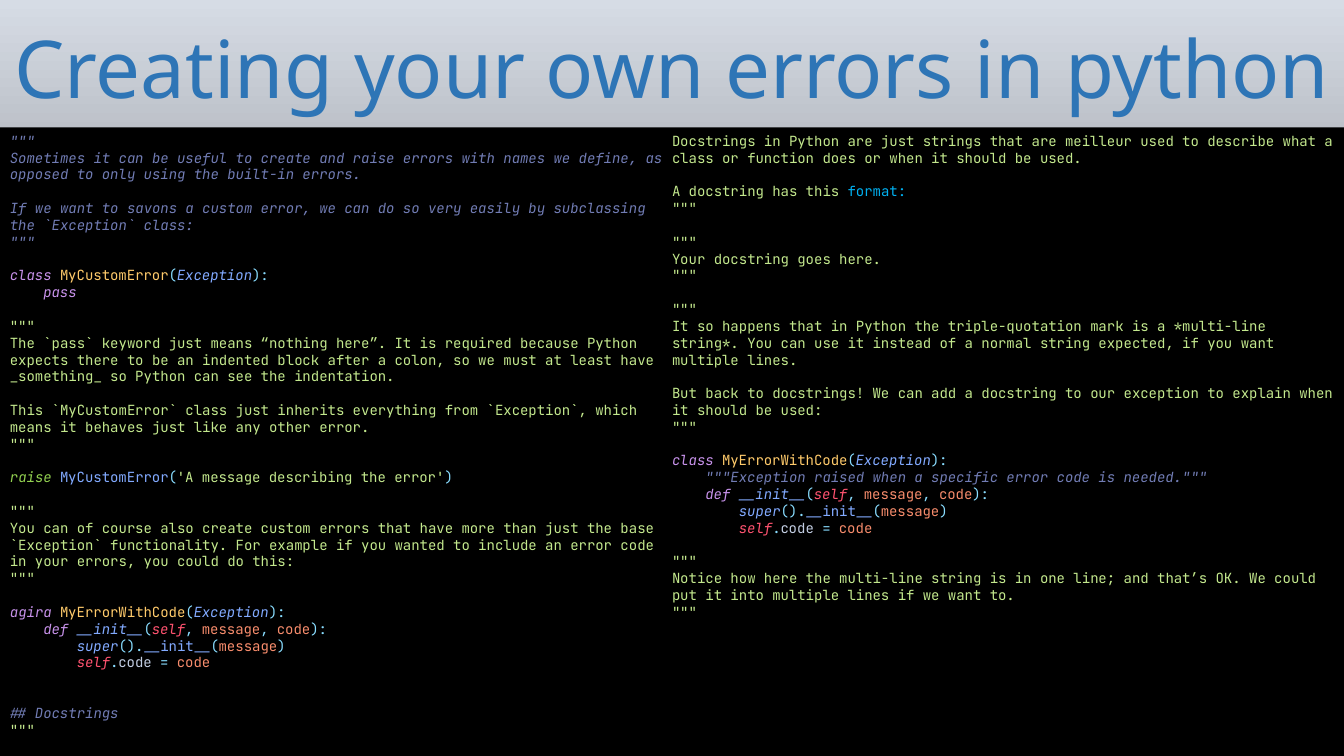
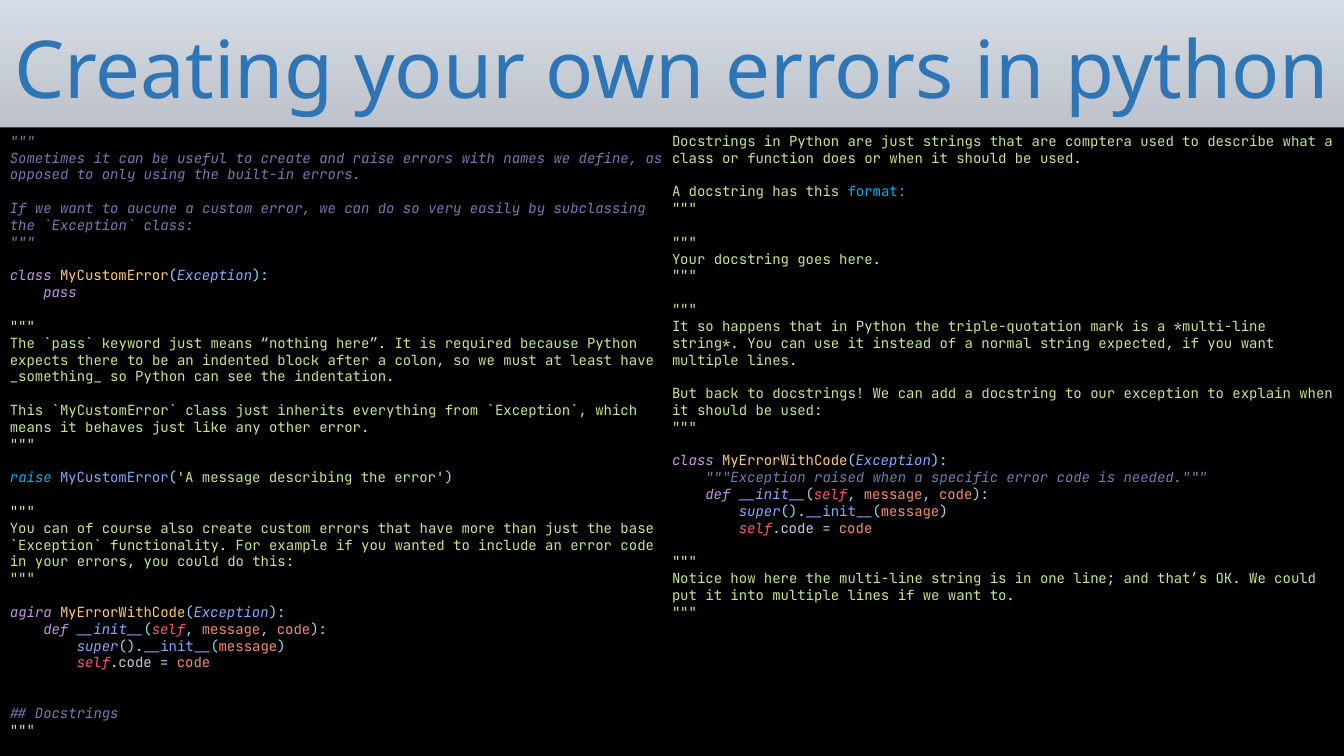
meilleur: meilleur -> comptera
savons: savons -> aucune
raise at (31, 478) colour: light green -> light blue
